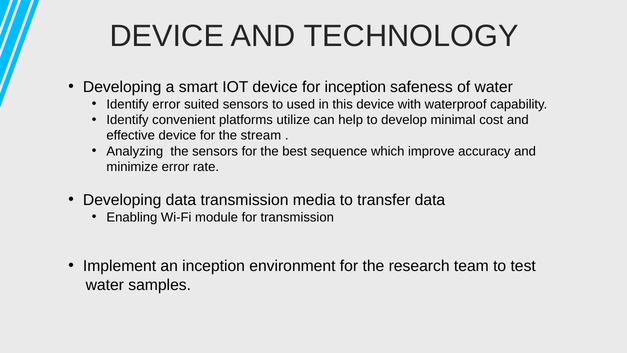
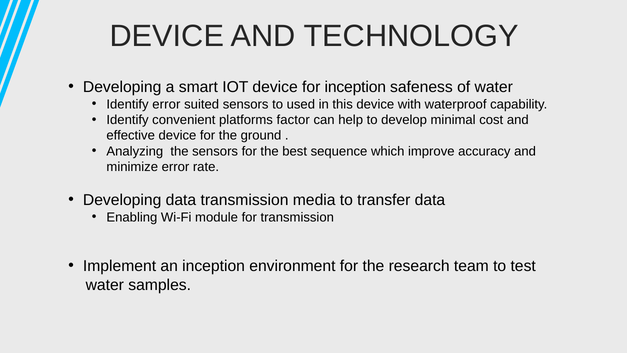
utilize: utilize -> factor
stream: stream -> ground
